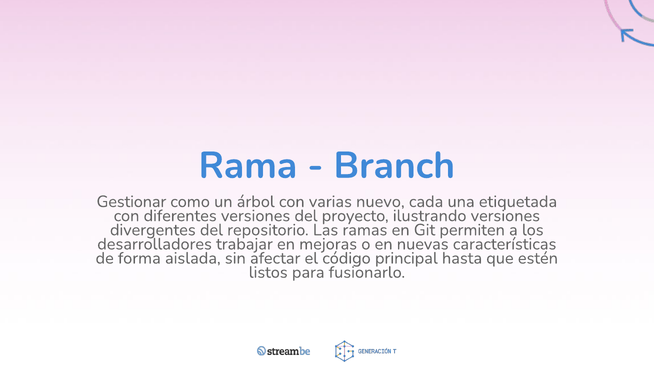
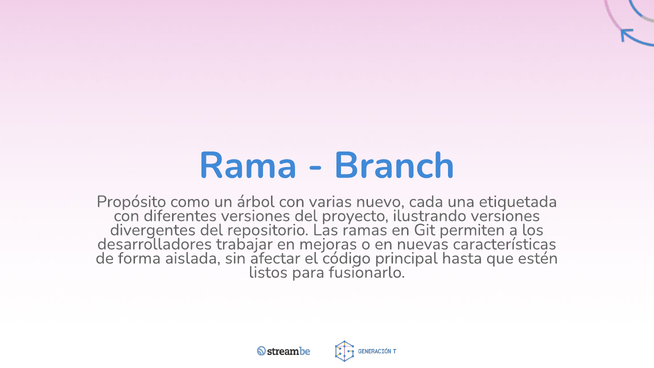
Gestionar: Gestionar -> Propósito
